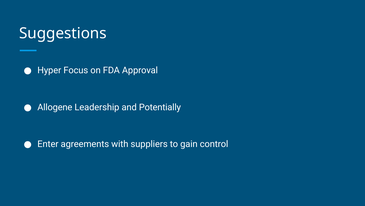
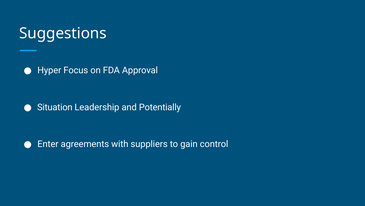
Allogene: Allogene -> Situation
